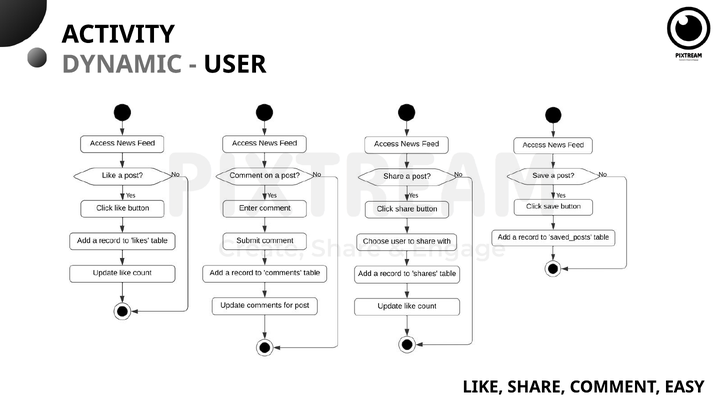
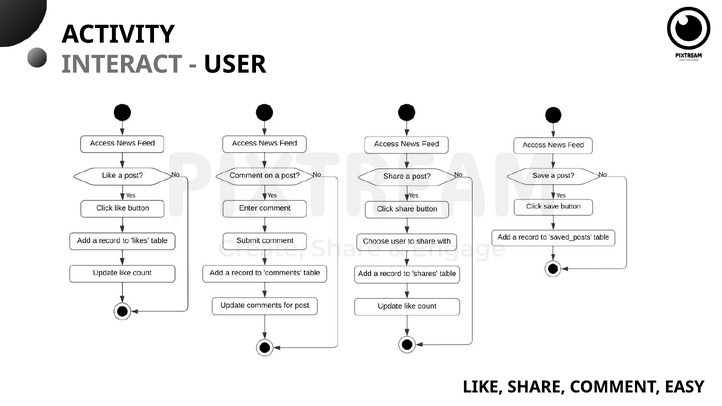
DYNAMIC: DYNAMIC -> INTERACT
